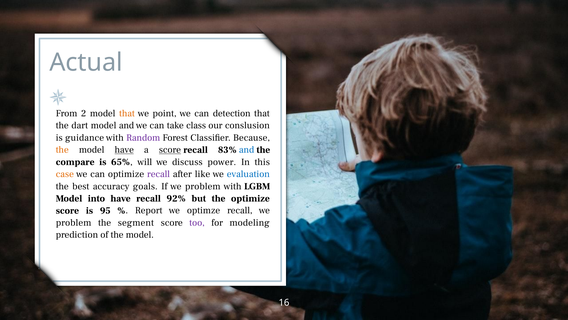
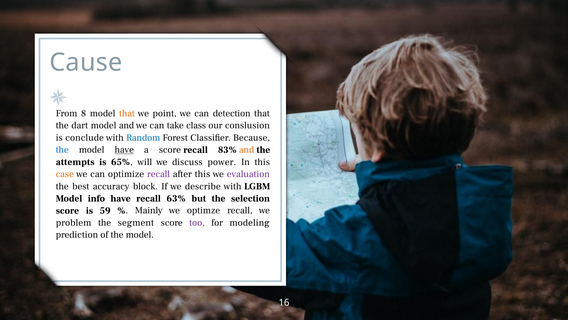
Actual: Actual -> Cause
2: 2 -> 8
guidance: guidance -> conclude
Random colour: purple -> blue
the at (62, 150) colour: orange -> blue
score at (170, 150) underline: present -> none
and at (247, 150) colour: blue -> orange
compare: compare -> attempts
after like: like -> this
evaluation colour: blue -> purple
goals: goals -> block
If we problem: problem -> describe
into: into -> info
92%: 92% -> 63%
the optimize: optimize -> selection
95: 95 -> 59
Report: Report -> Mainly
